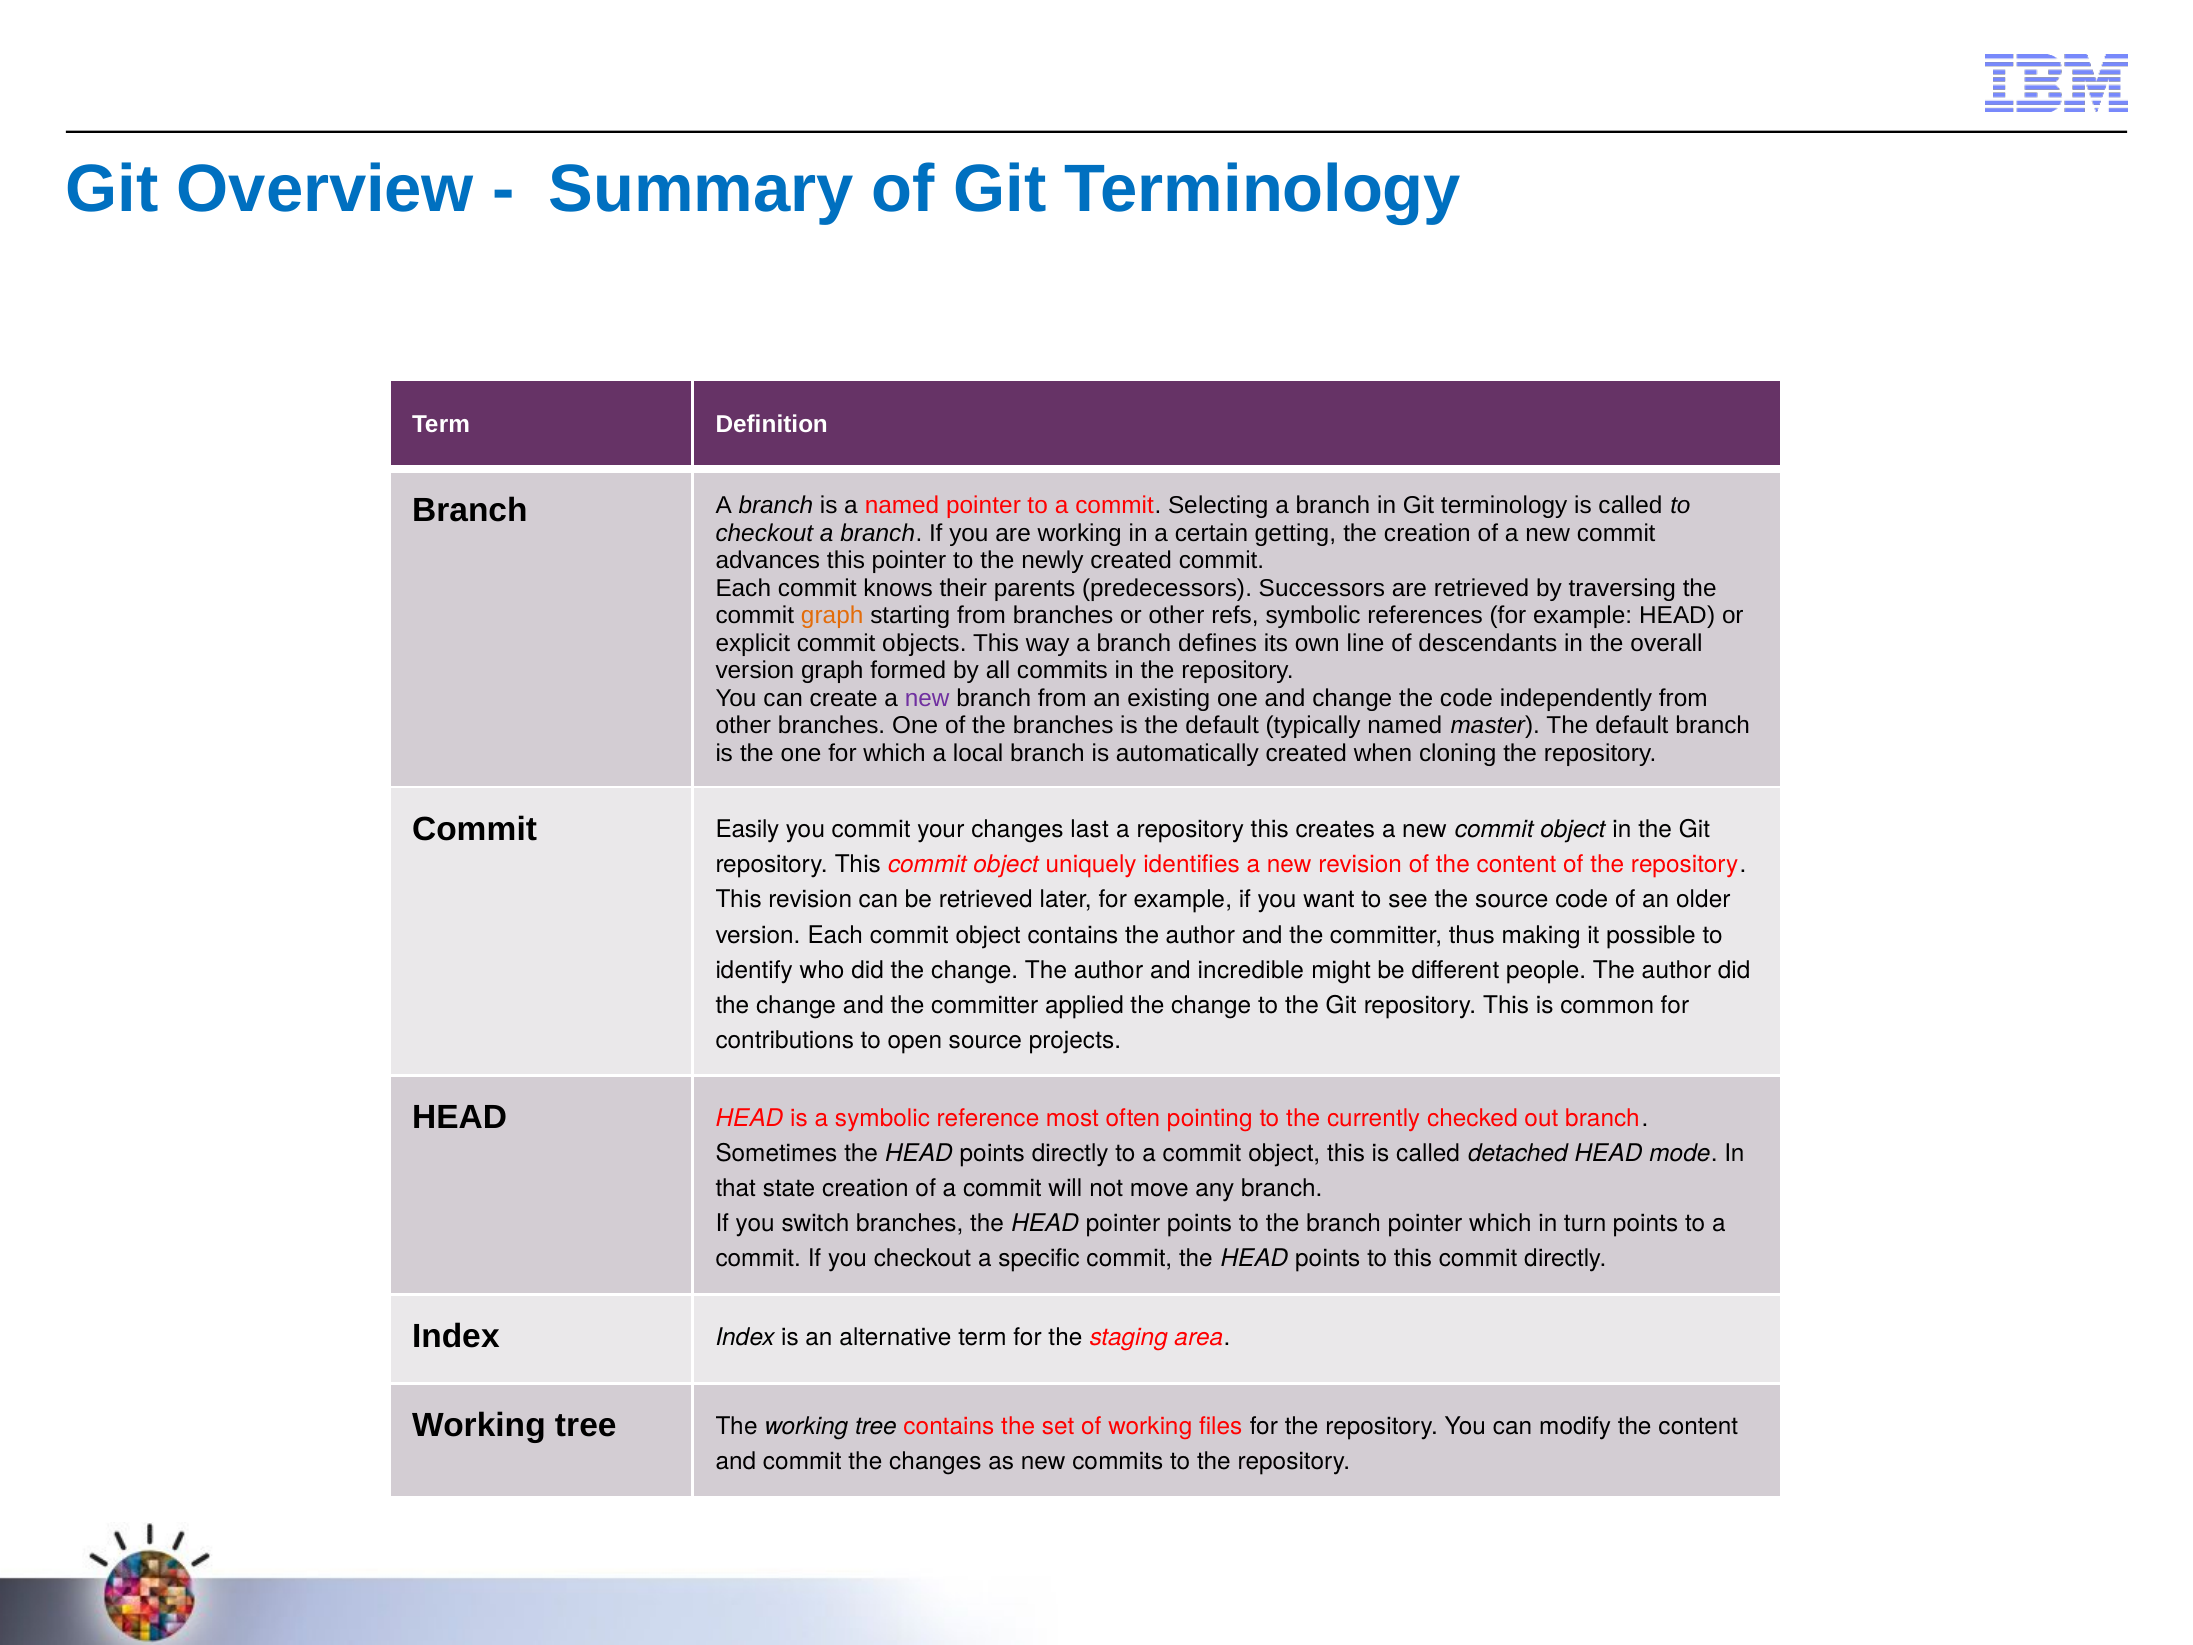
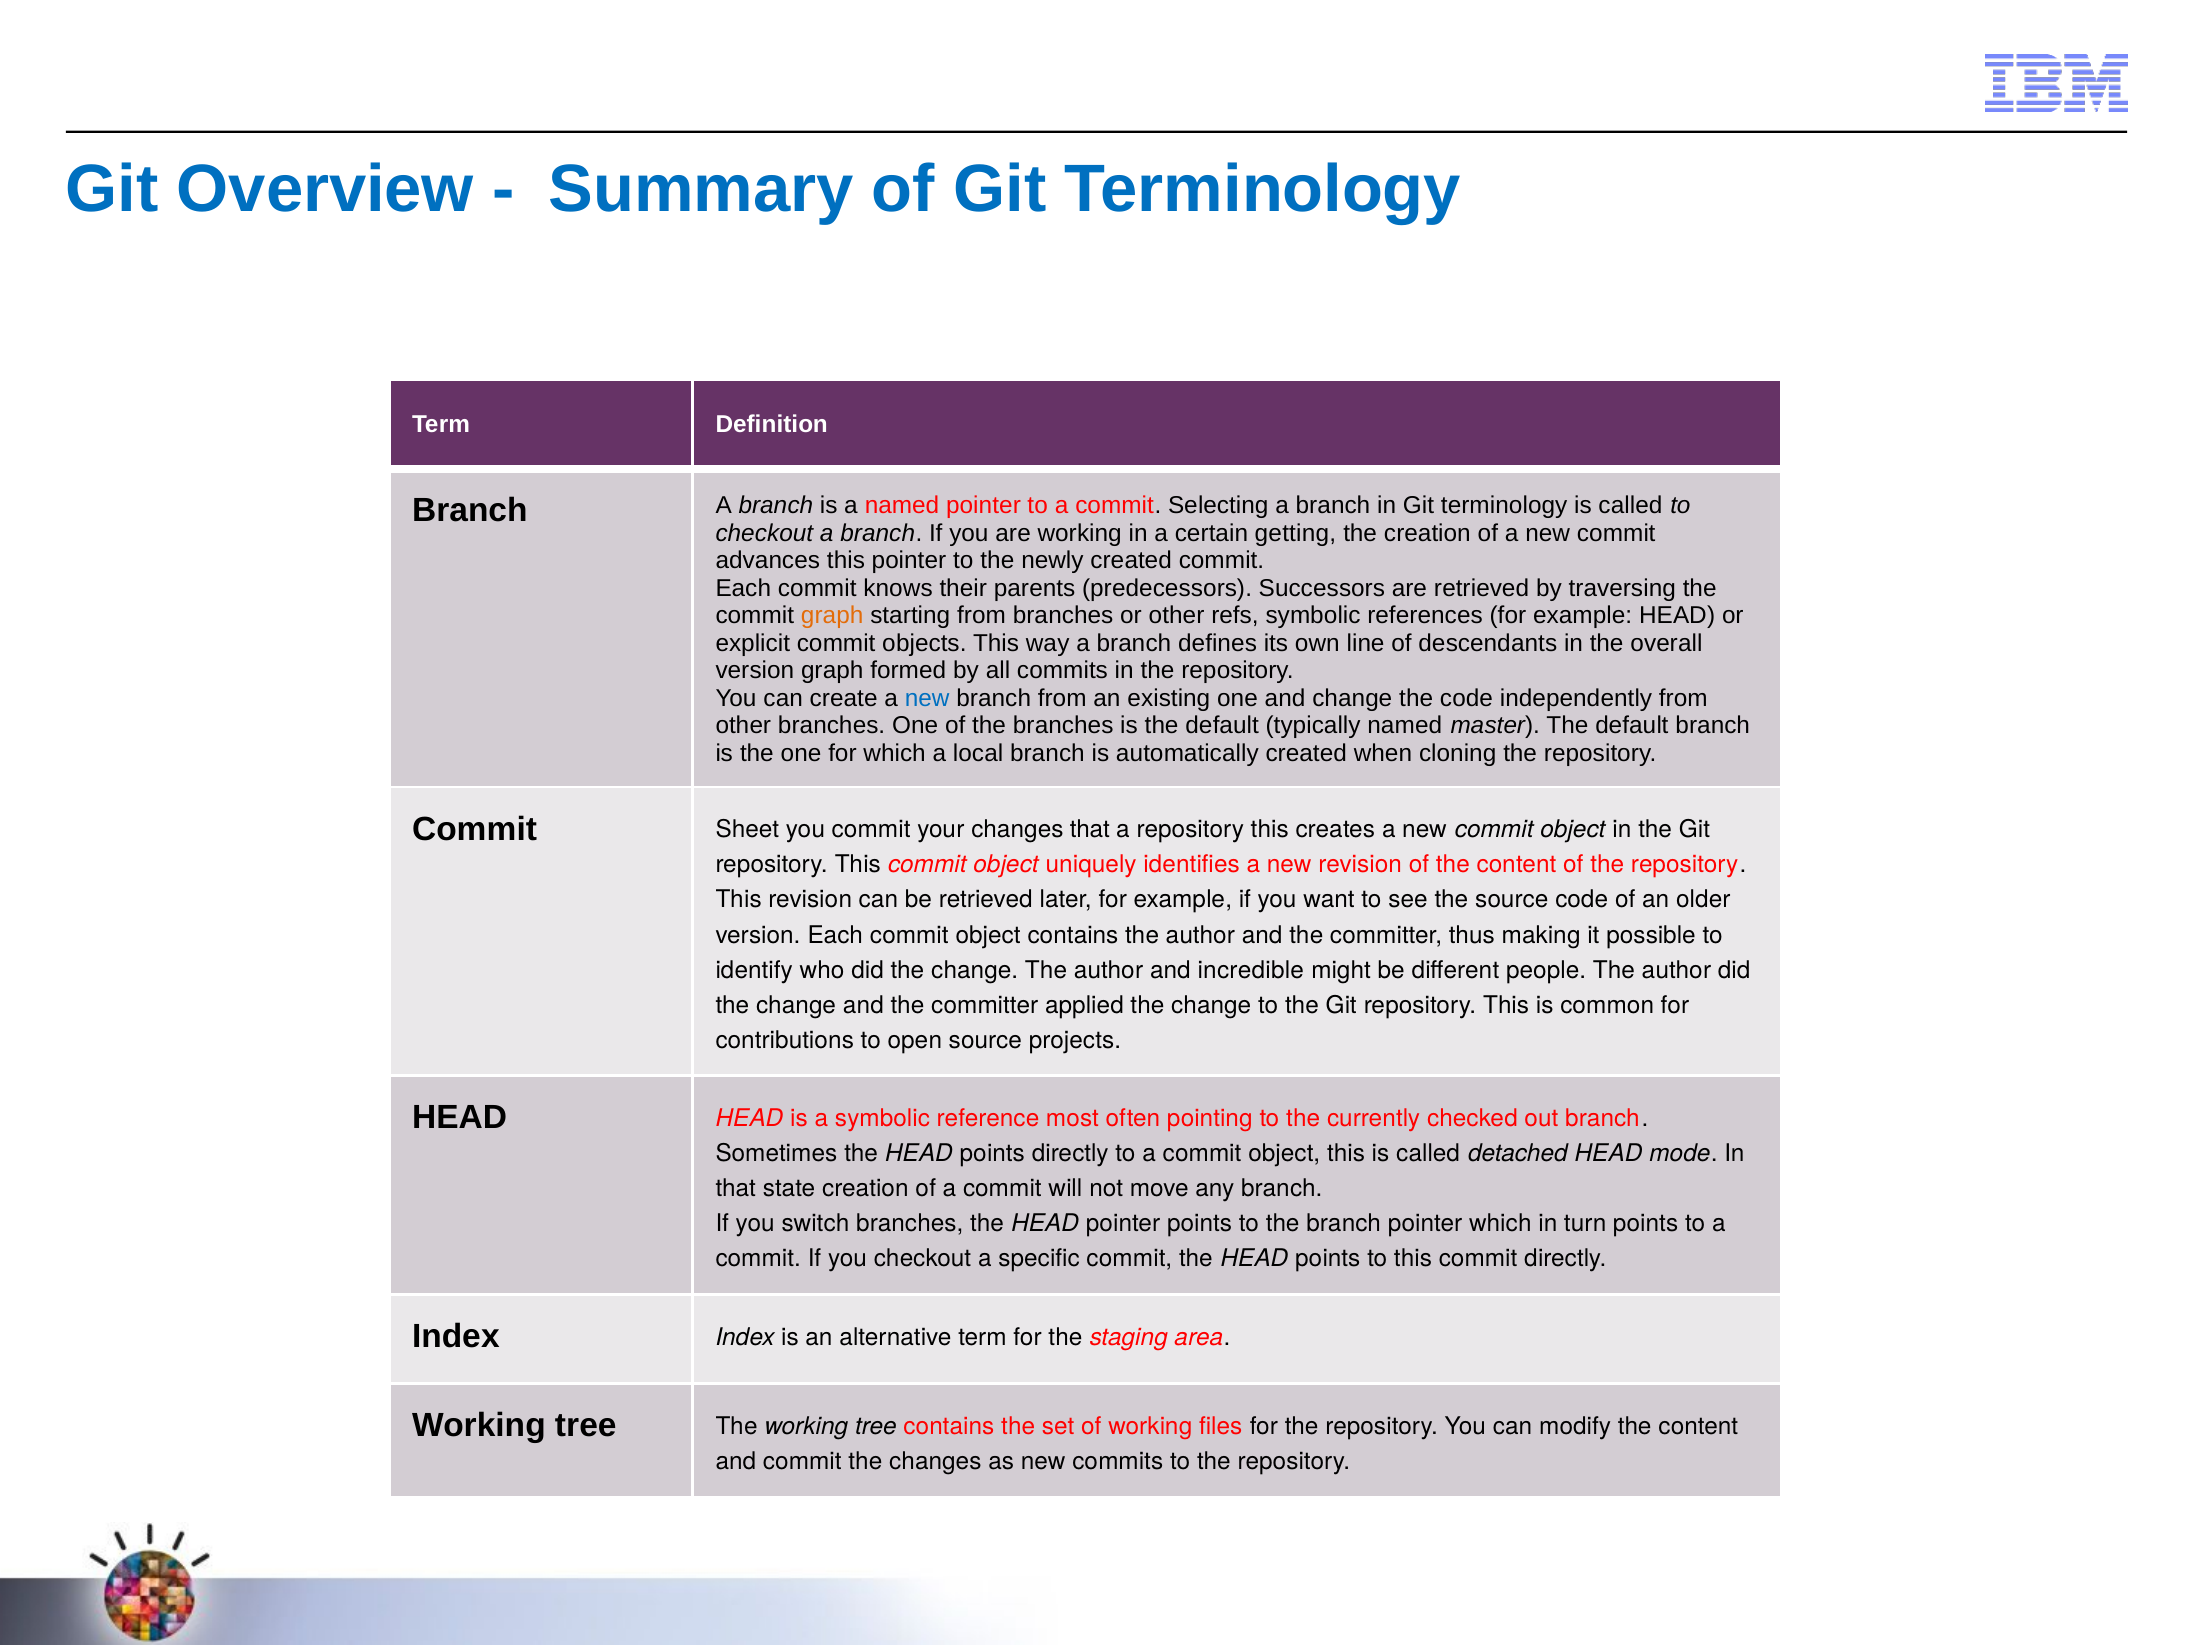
new at (927, 698) colour: purple -> blue
Easily: Easily -> Sheet
changes last: last -> that
